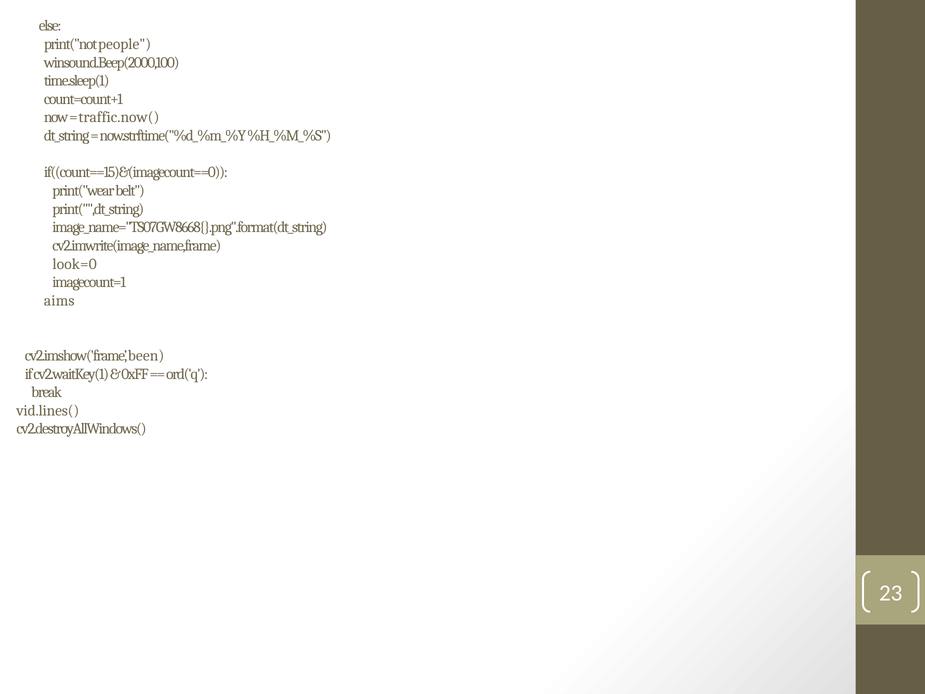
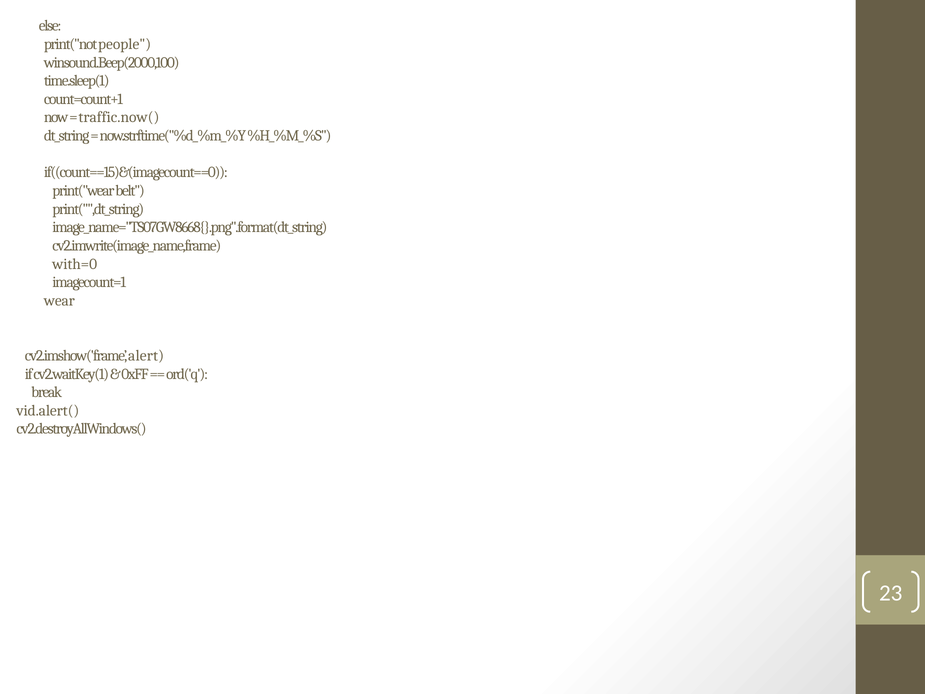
look=0: look=0 -> with=0
aims: aims -> wear
been: been -> alert
vid.lines(: vid.lines( -> vid.alert(
